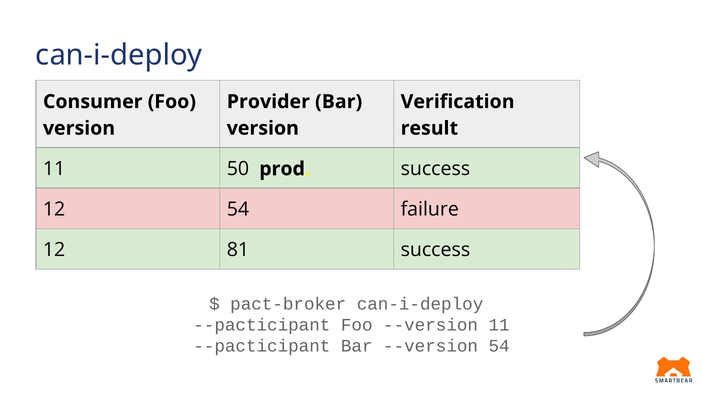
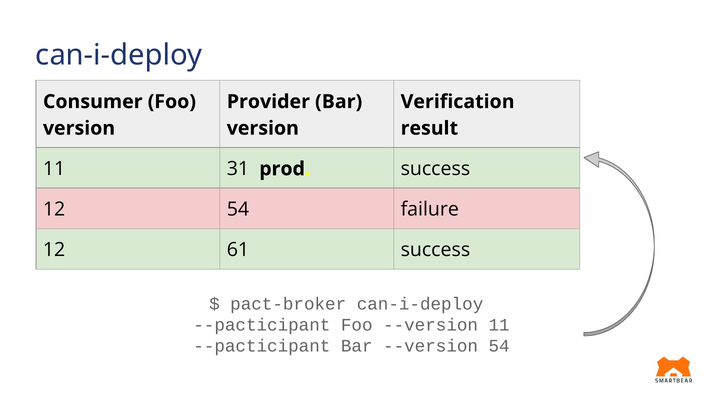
50: 50 -> 31
81: 81 -> 61
